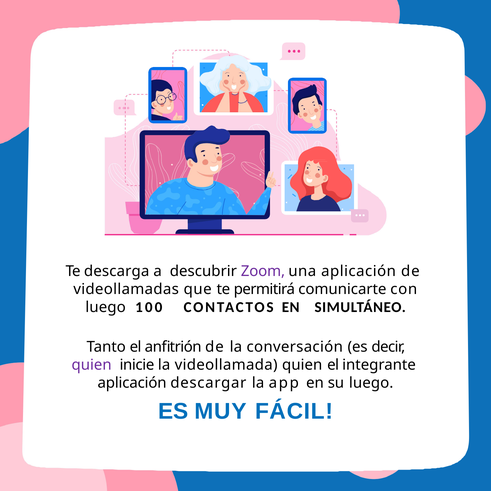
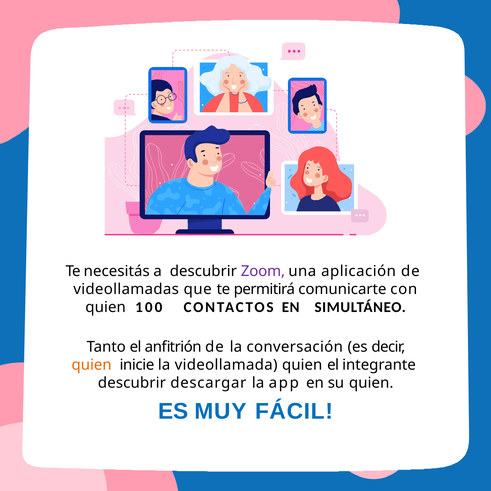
descarga: descarga -> necesitás
luego at (106, 307): luego -> quien
quien at (92, 365) colour: purple -> orange
aplicación at (132, 383): aplicación -> descubrir
su luego: luego -> quien
